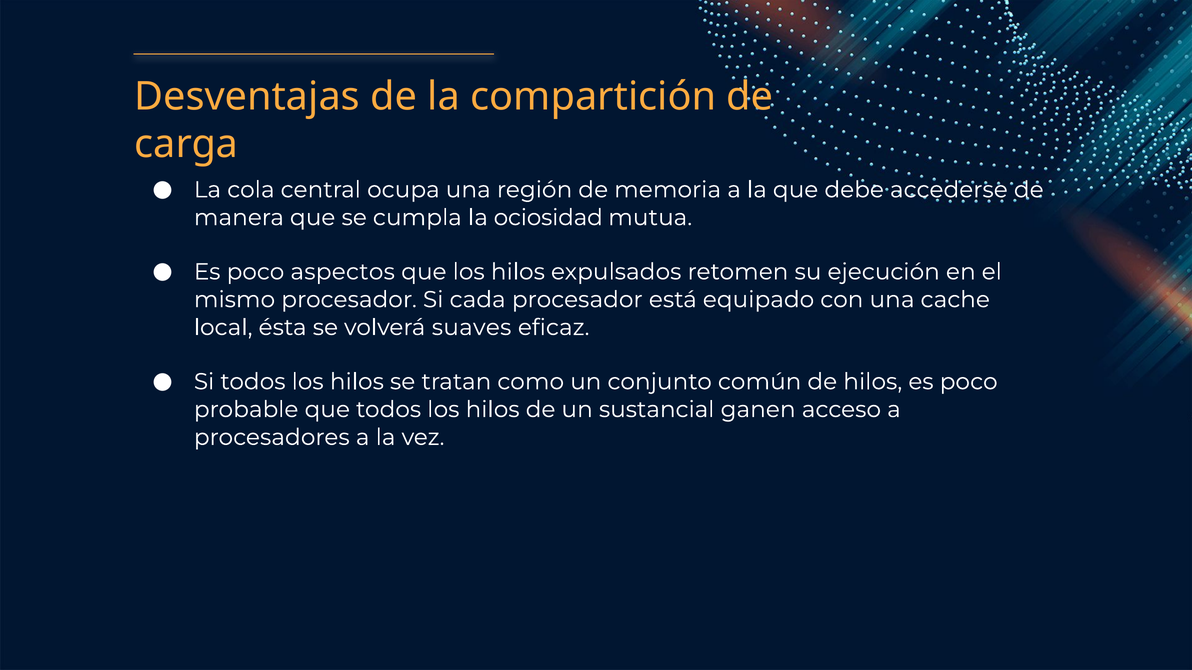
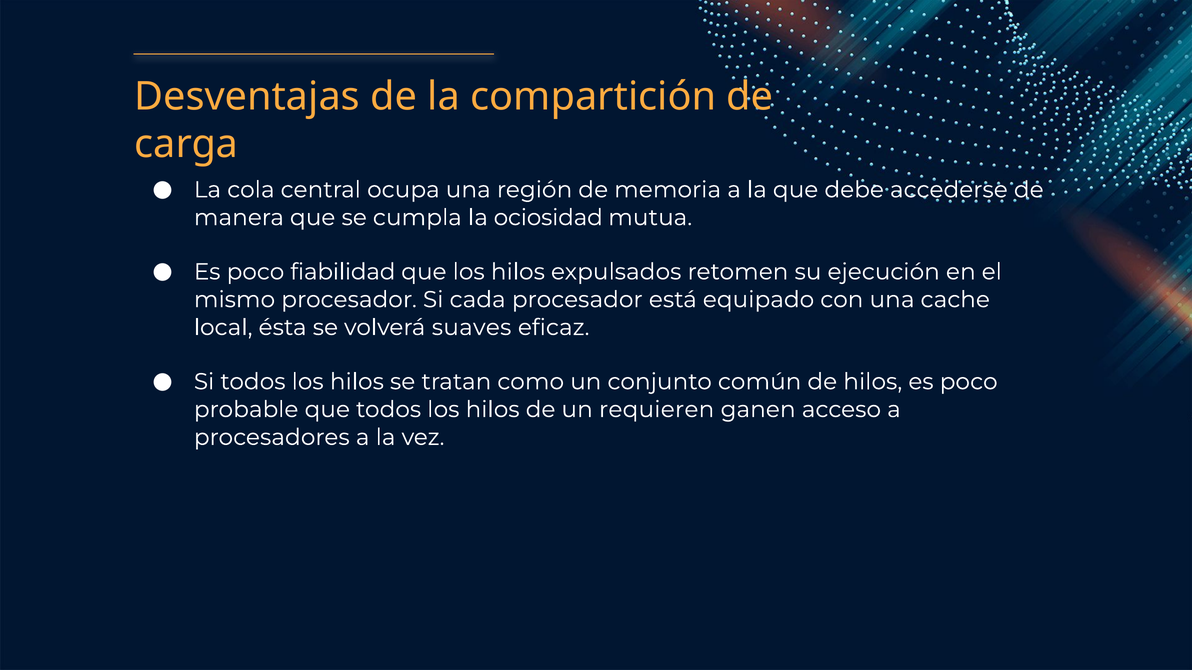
aspectos: aspectos -> fiabilidad
sustancial: sustancial -> requieren
